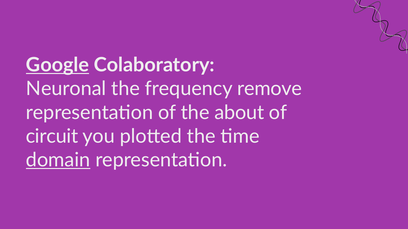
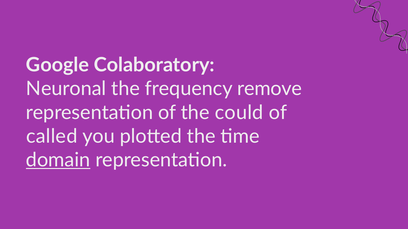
Google underline: present -> none
about: about -> could
circuit: circuit -> called
